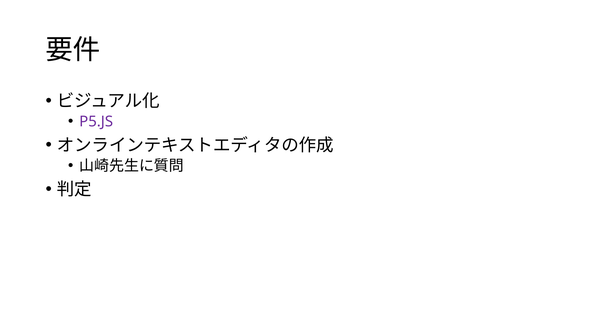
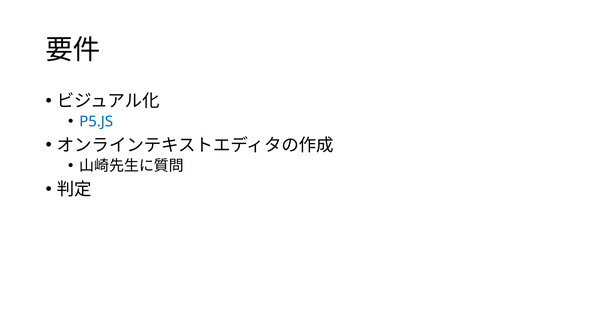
P5.JS colour: purple -> blue
